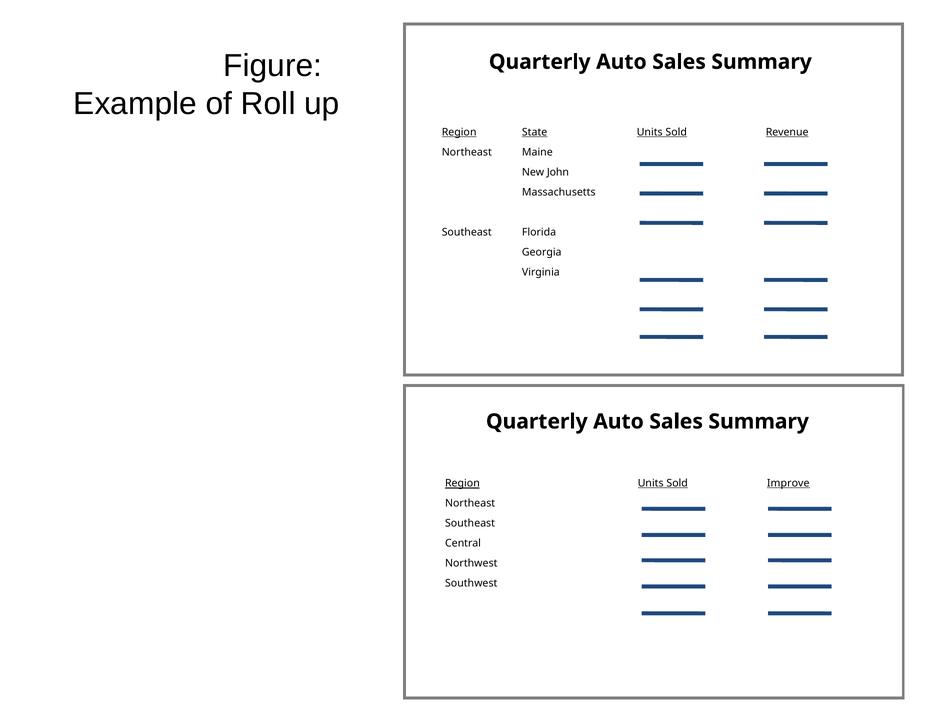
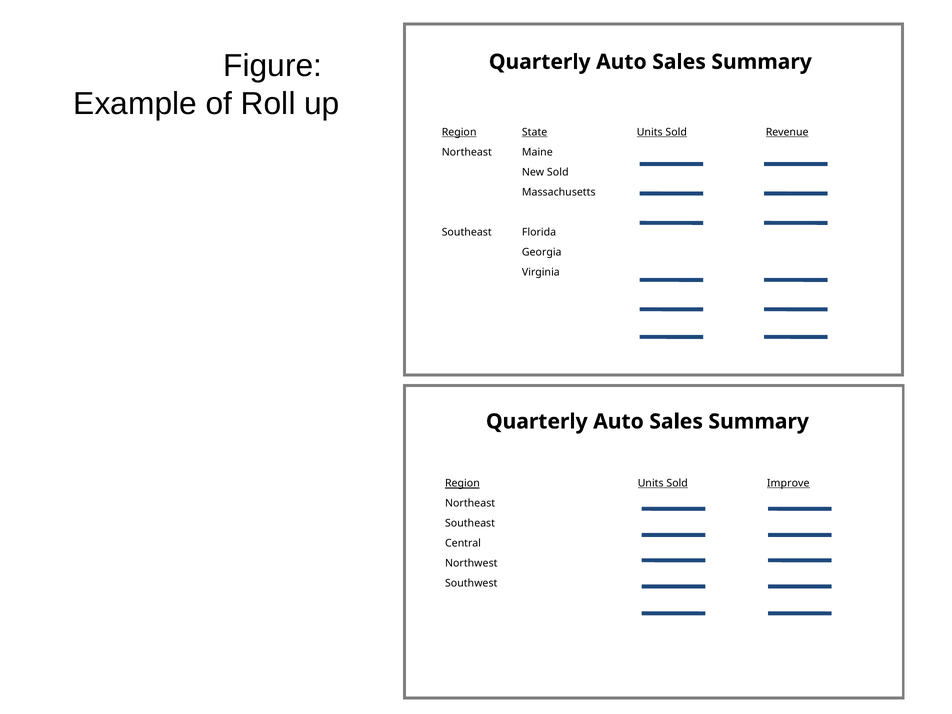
New John: John -> Sold
